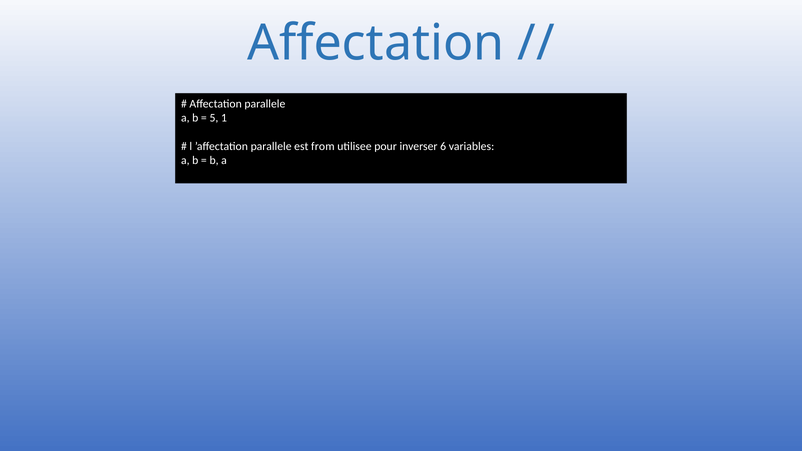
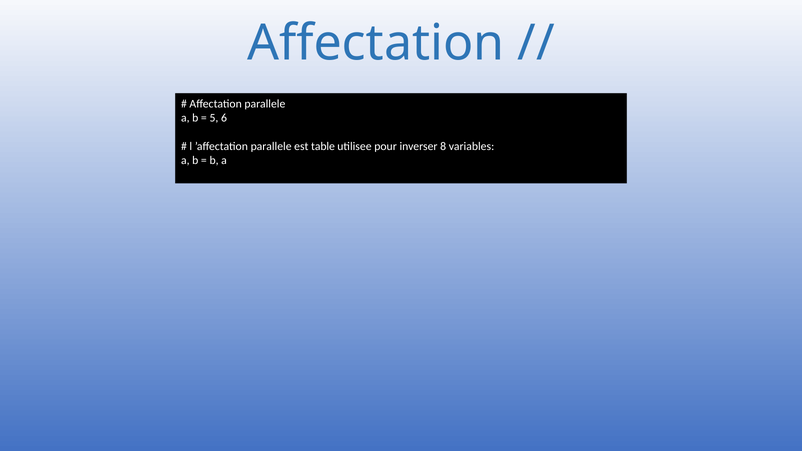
1: 1 -> 6
from: from -> table
6: 6 -> 8
